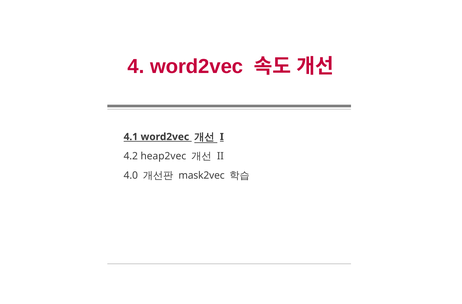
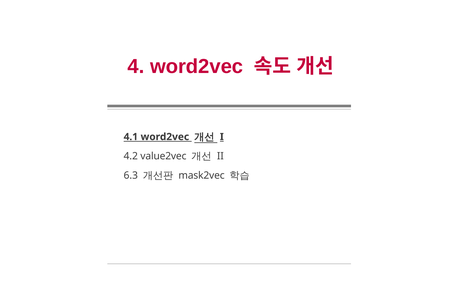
heap2vec: heap2vec -> value2vec
4.0: 4.0 -> 6.3
